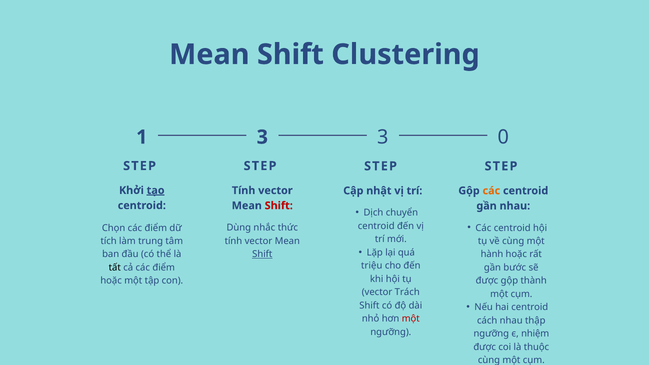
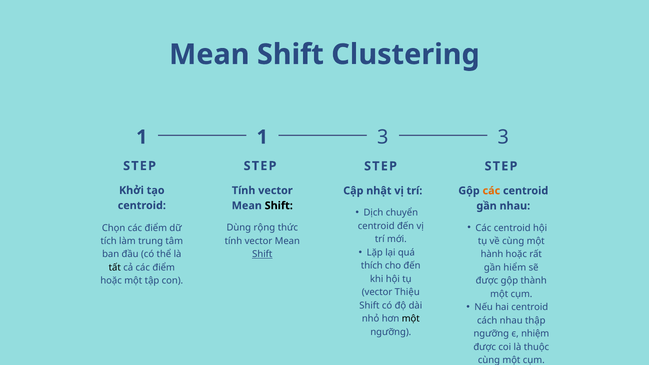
3 0: 0 -> 3
1 3: 3 -> 1
tạo underline: present -> none
Shift at (279, 206) colour: red -> black
nhắc: nhắc -> rộng
triệu: triệu -> thích
bước: bước -> hiểm
Trách: Trách -> Thiệu
một at (411, 319) colour: red -> black
